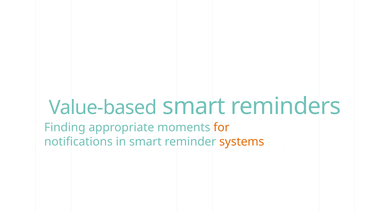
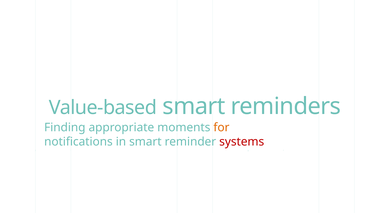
systems colour: orange -> red
